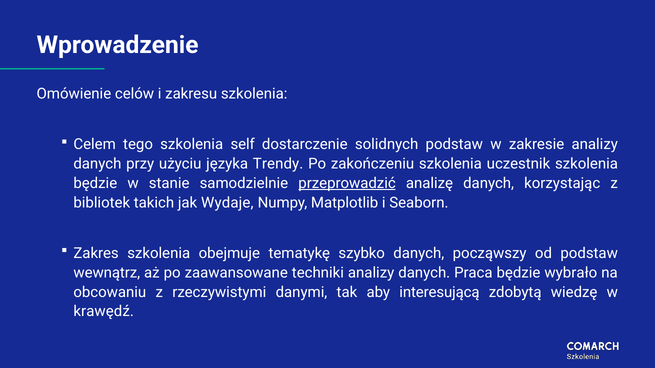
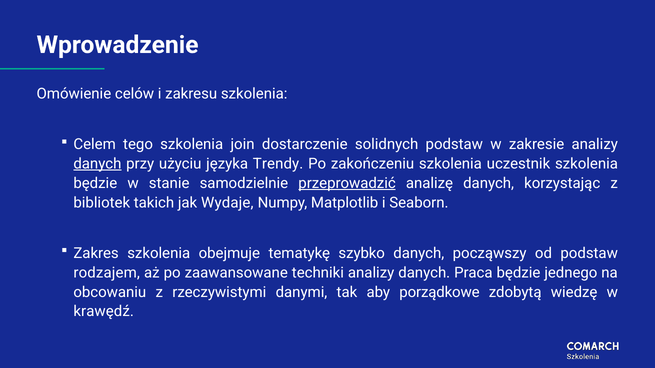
self: self -> join
danych at (97, 164) underline: none -> present
wewnątrz: wewnątrz -> rodzajem
wybrało: wybrało -> jednego
interesującą: interesującą -> porządkowe
